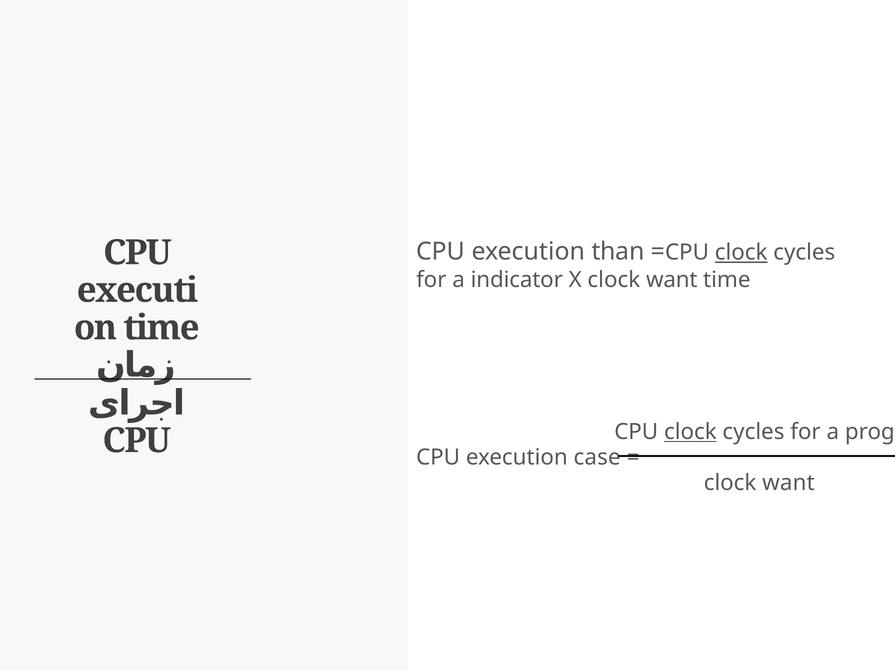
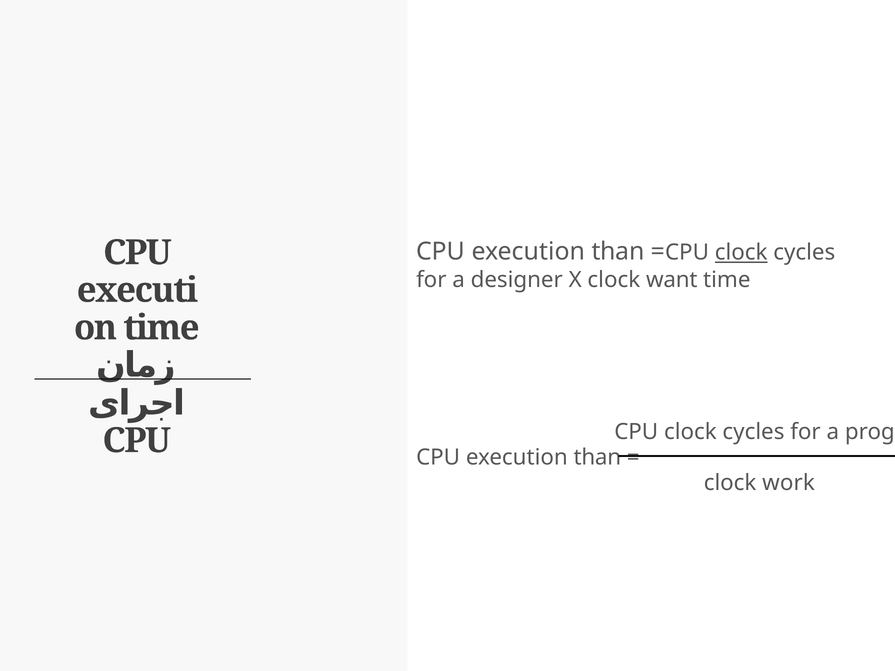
indicator: indicator -> designer
clock at (690, 432) underline: present -> none
case at (597, 457): case -> than
want at (788, 483): want -> work
